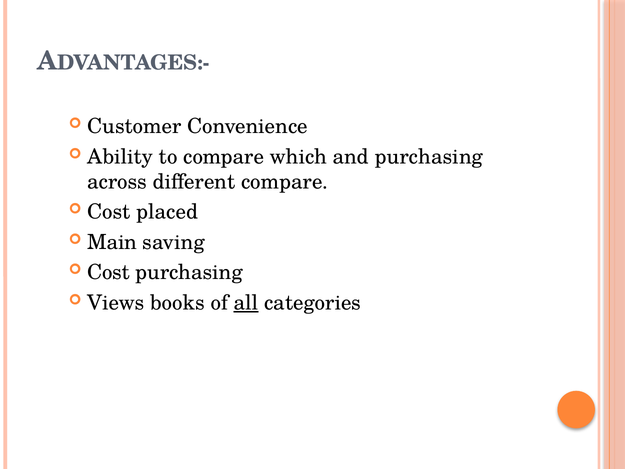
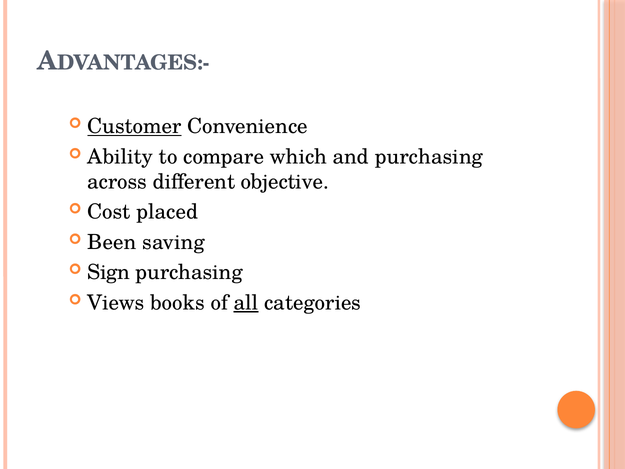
Customer underline: none -> present
different compare: compare -> objective
Main: Main -> Been
Cost at (109, 272): Cost -> Sign
